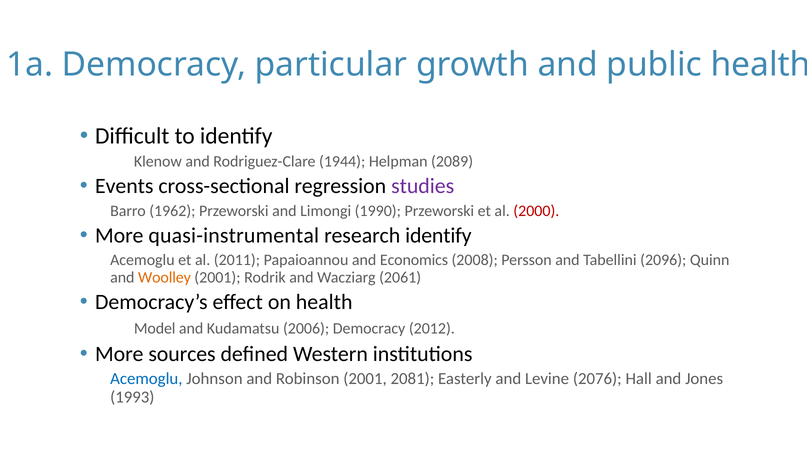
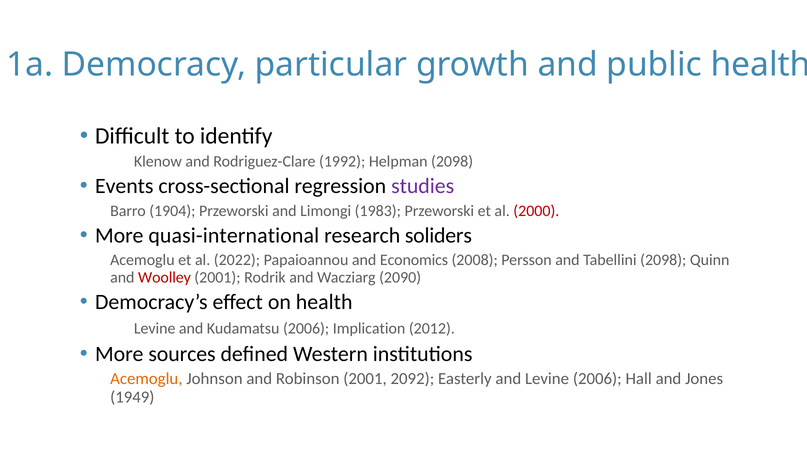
1944: 1944 -> 1992
Helpman 2089: 2089 -> 2098
1962: 1962 -> 1904
1990: 1990 -> 1983
quasi-instrumental: quasi-instrumental -> quasi-international
research identify: identify -> soliders
2011: 2011 -> 2022
Tabellini 2096: 2096 -> 2098
Woolley colour: orange -> red
2061: 2061 -> 2090
Model at (155, 329): Model -> Levine
2006 Democracy: Democracy -> Implication
Acemoglu at (146, 379) colour: blue -> orange
2081: 2081 -> 2092
Levine 2076: 2076 -> 2006
1993: 1993 -> 1949
